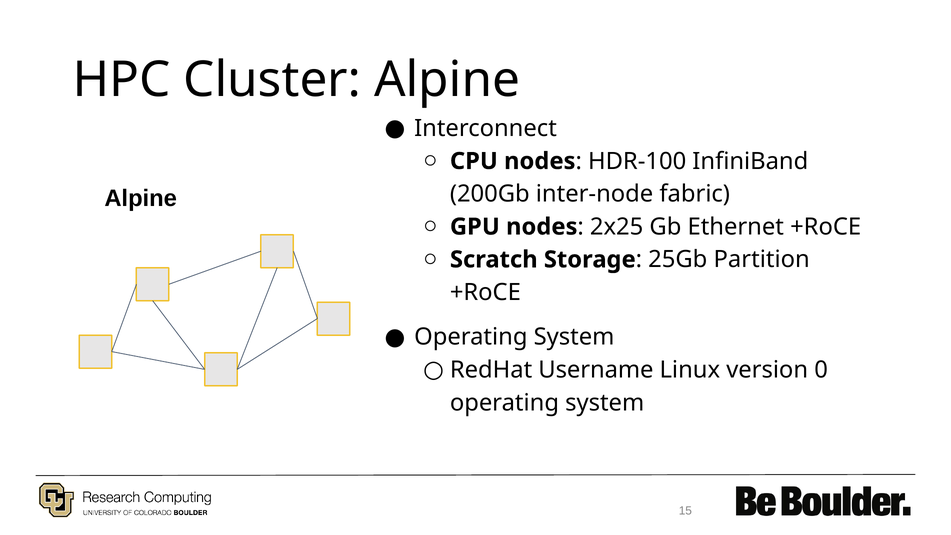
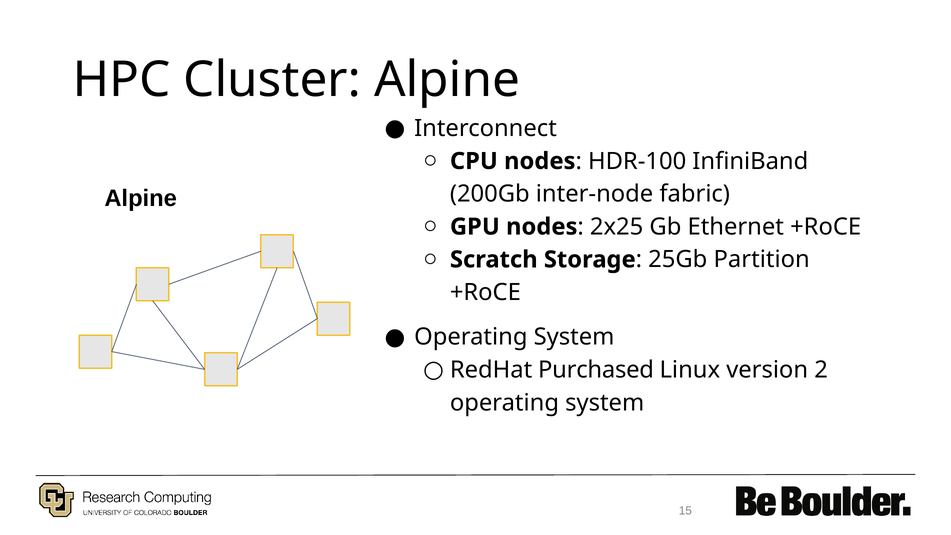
Username: Username -> Purchased
0: 0 -> 2
